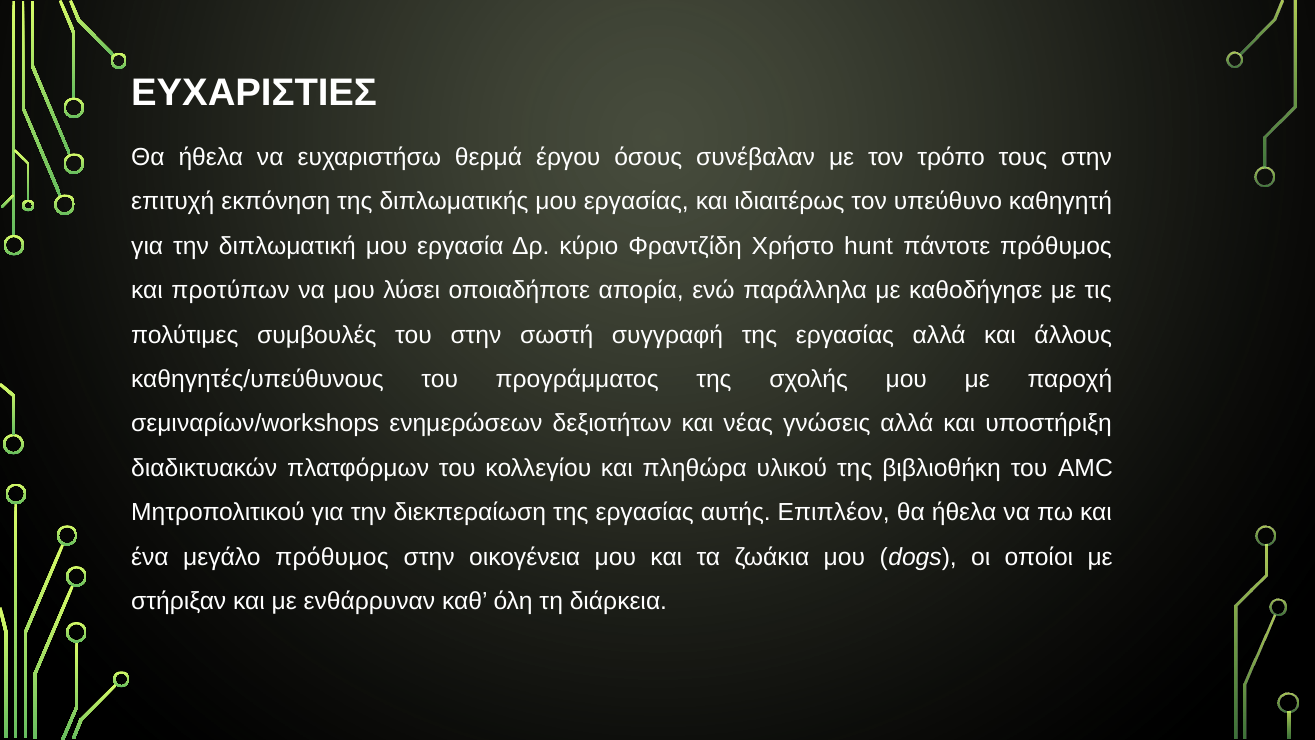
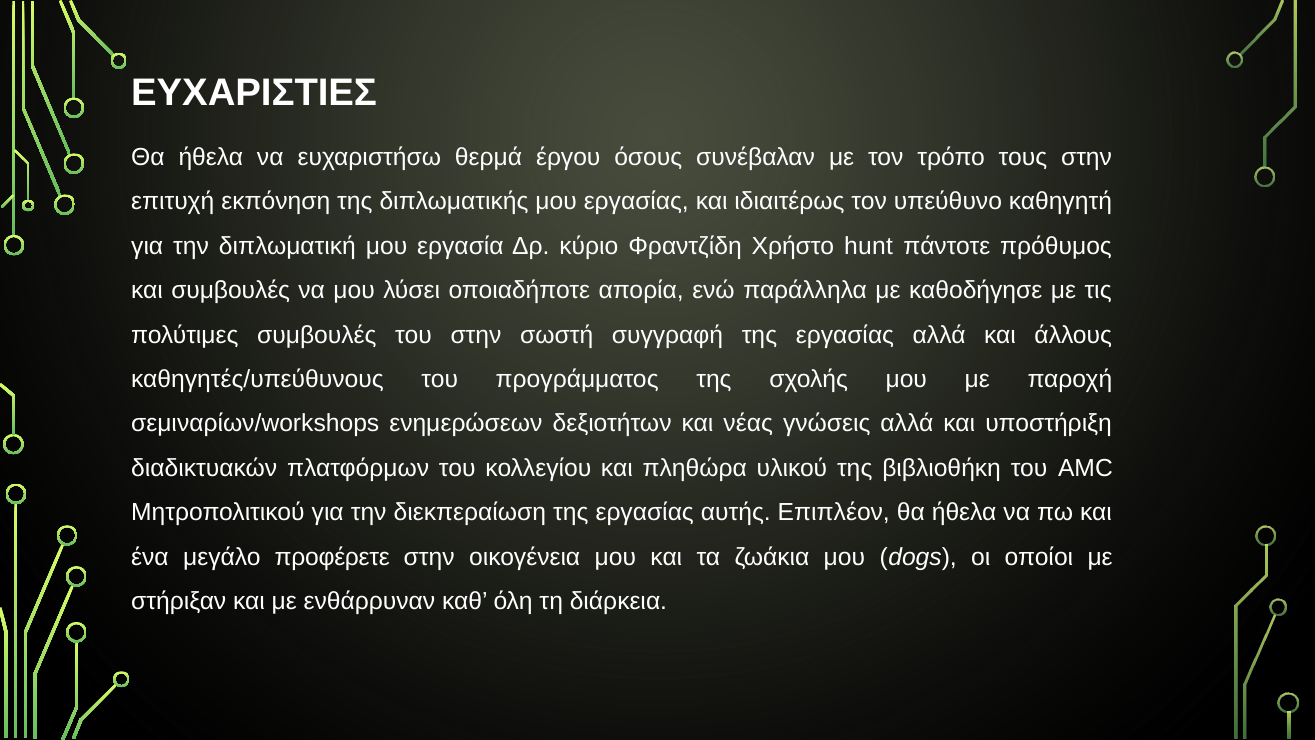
και προτύπων: προτύπων -> συμβουλές
μεγάλο πρόθυμος: πρόθυμος -> προφέρετε
